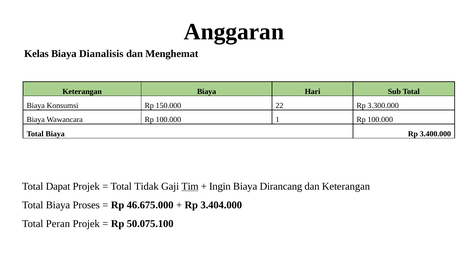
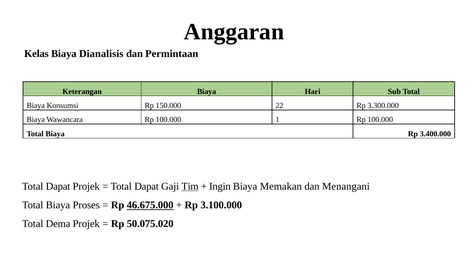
Menghemat: Menghemat -> Permintaan
Tidak at (146, 186): Tidak -> Dapat
Dirancang: Dirancang -> Memakan
dan Keterangan: Keterangan -> Menangani
46.675.000 underline: none -> present
3.404.000: 3.404.000 -> 3.100.000
Peran: Peran -> Dema
50.075.100: 50.075.100 -> 50.075.020
